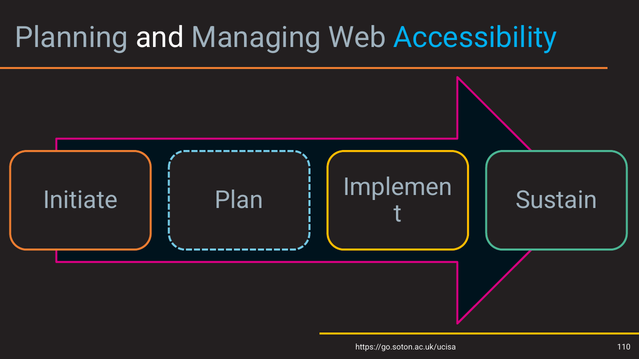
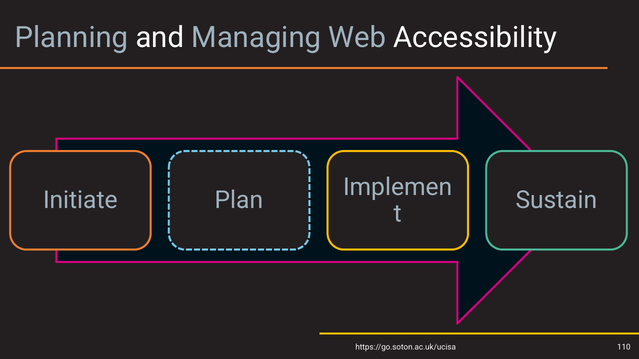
Accessibility colour: light blue -> white
